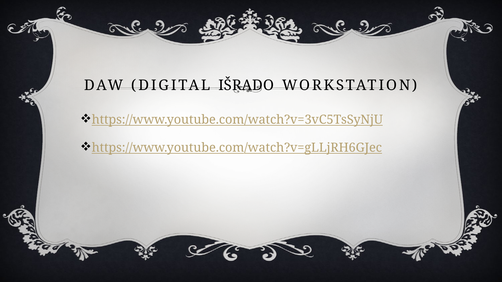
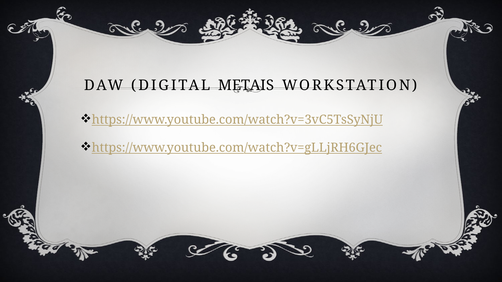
IŠRADO: IŠRADO -> METAIS
